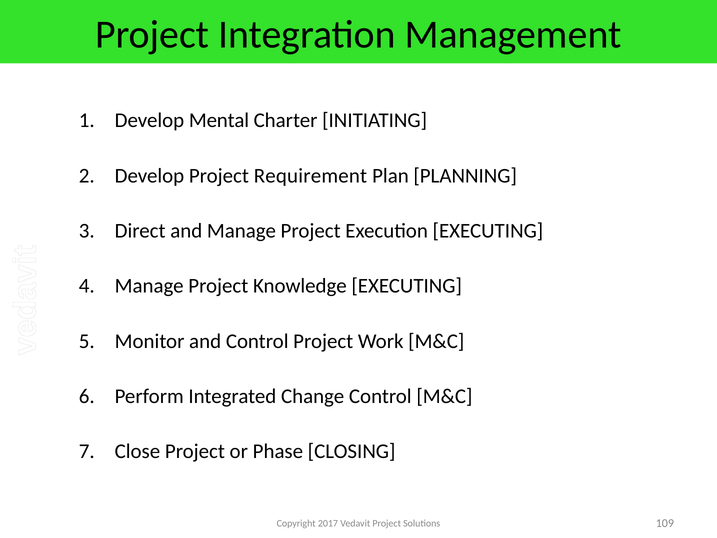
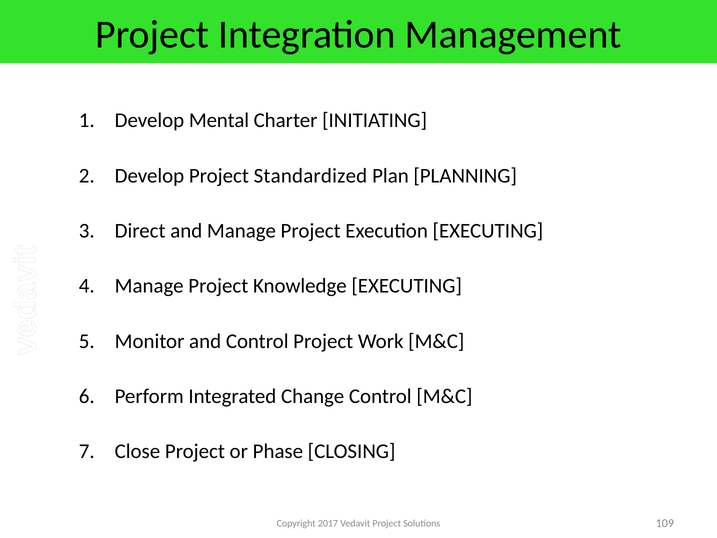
Requirement: Requirement -> Standardized
